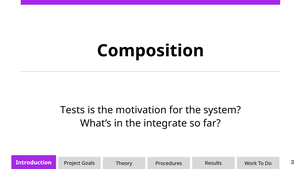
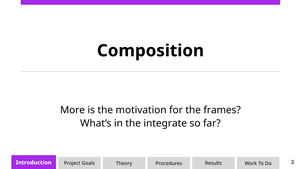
Tests: Tests -> More
system: system -> frames
